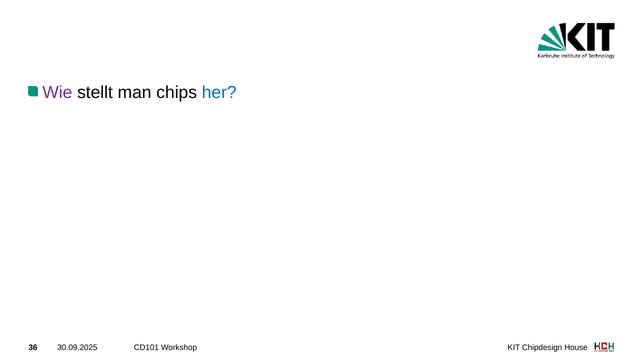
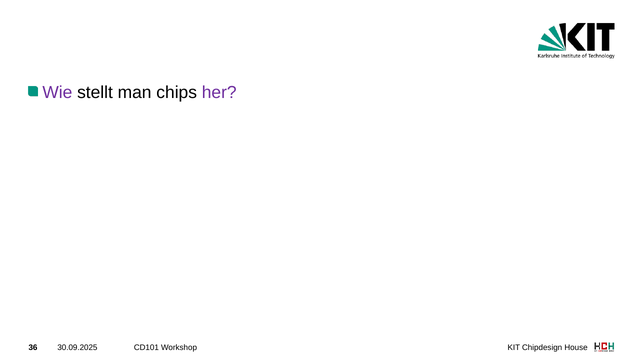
her colour: blue -> purple
